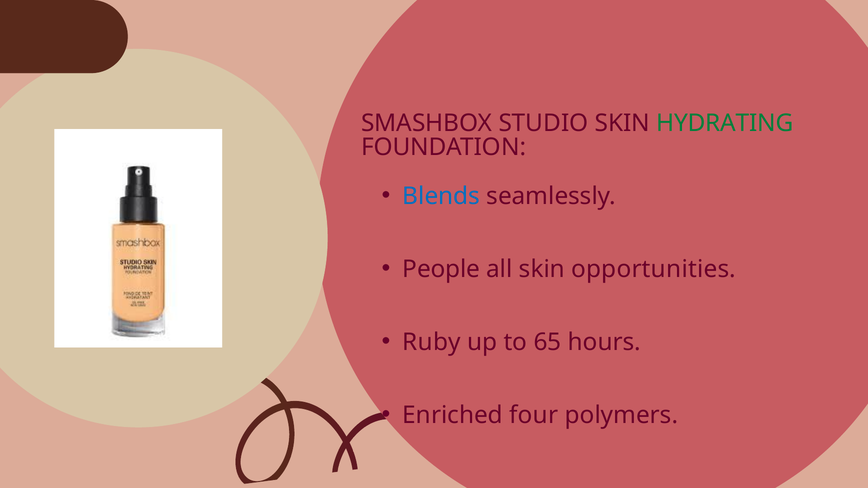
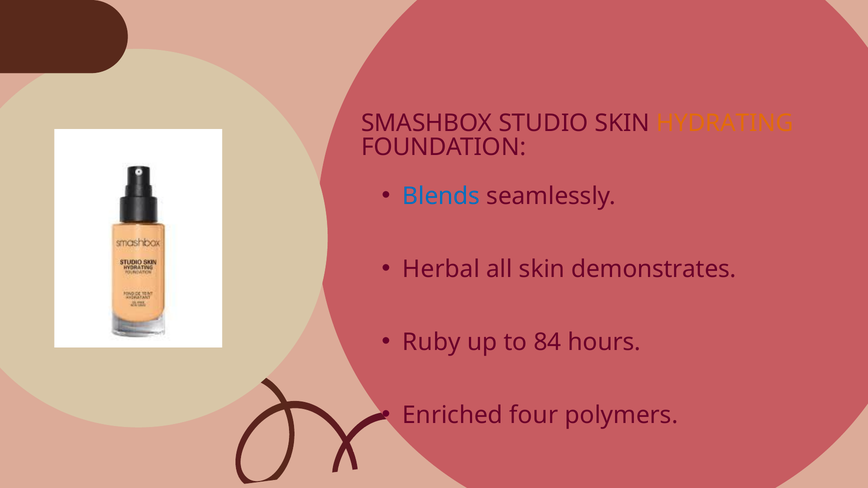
HYDRATING colour: green -> orange
People: People -> Herbal
opportunities: opportunities -> demonstrates
65: 65 -> 84
